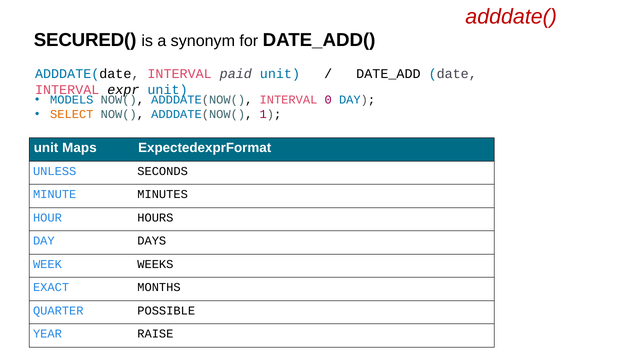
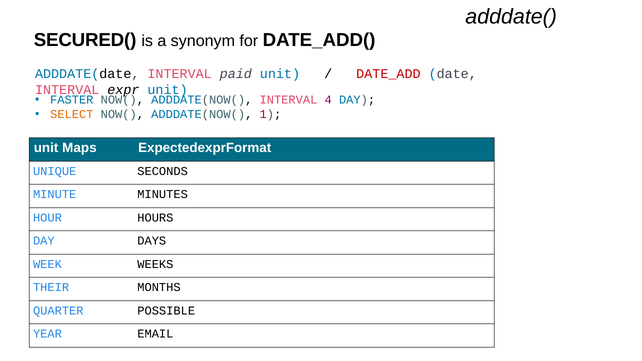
adddate( colour: red -> black
DATE_ADD colour: black -> red
MODELS: MODELS -> FASTER
0: 0 -> 4
UNLESS: UNLESS -> UNIQUE
EXACT: EXACT -> THEIR
RAISE: RAISE -> EMAIL
